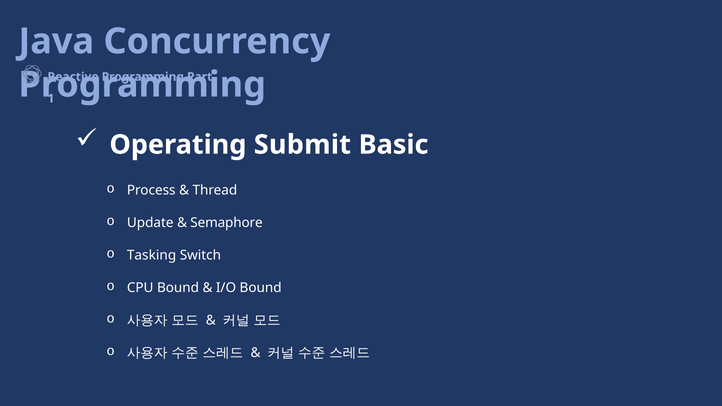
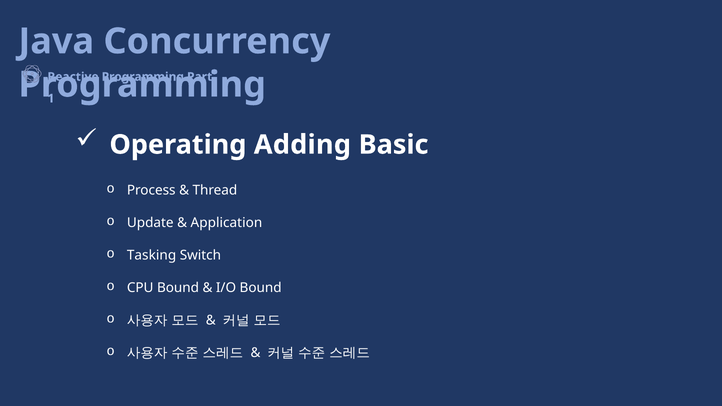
Submit: Submit -> Adding
Semaphore: Semaphore -> Application
